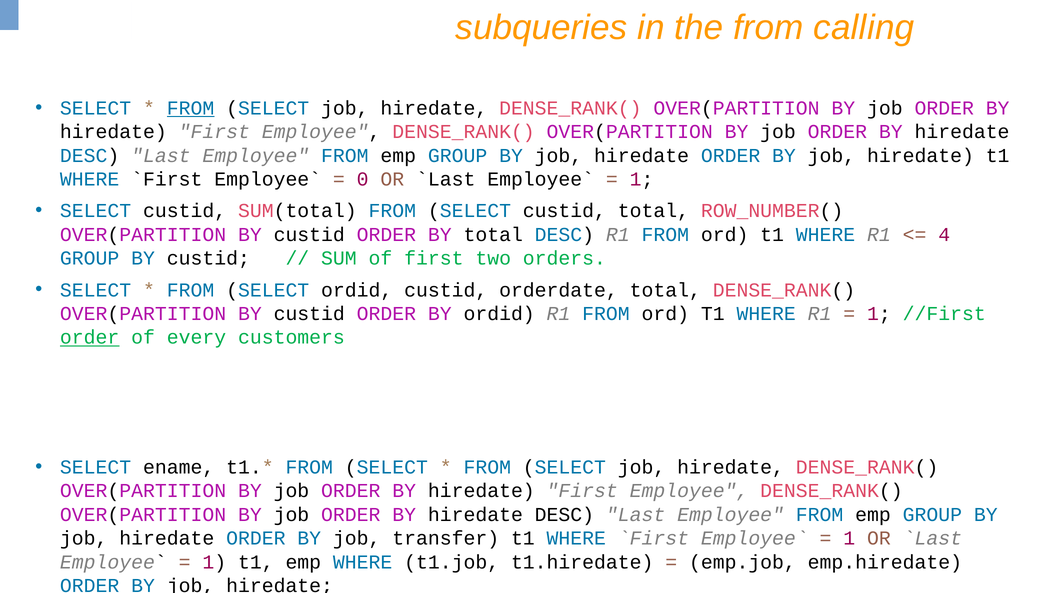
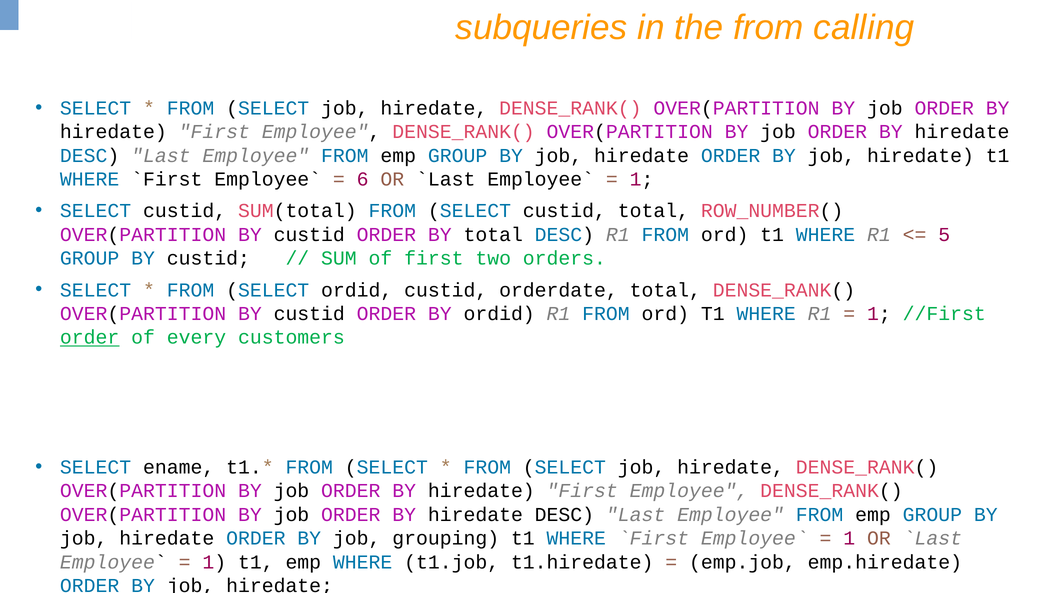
FROM at (191, 108) underline: present -> none
0: 0 -> 6
4: 4 -> 5
transfer: transfer -> grouping
